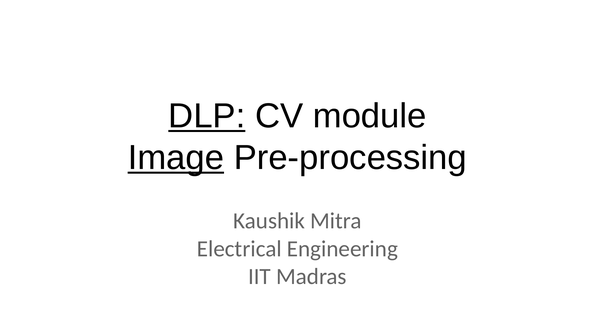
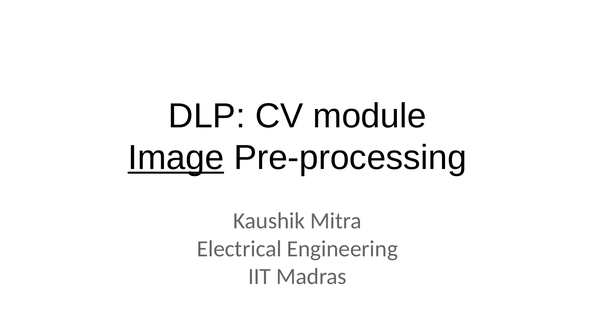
DLP underline: present -> none
